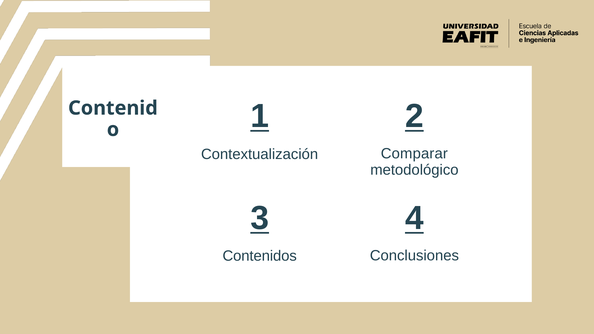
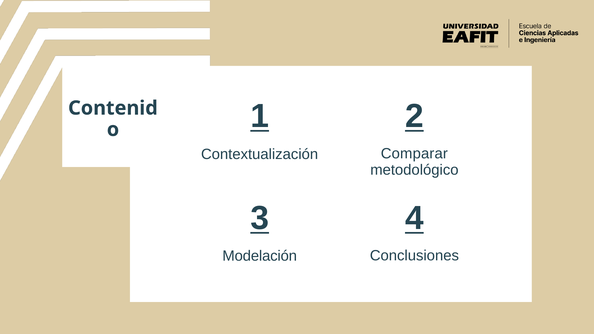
Contenidos: Contenidos -> Modelación
